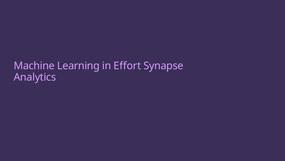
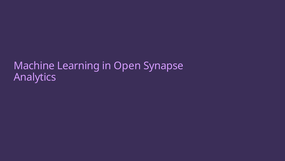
Effort: Effort -> Open
